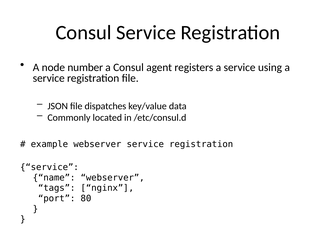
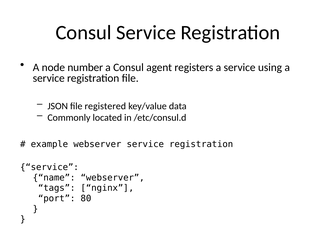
dispatches: dispatches -> registered
